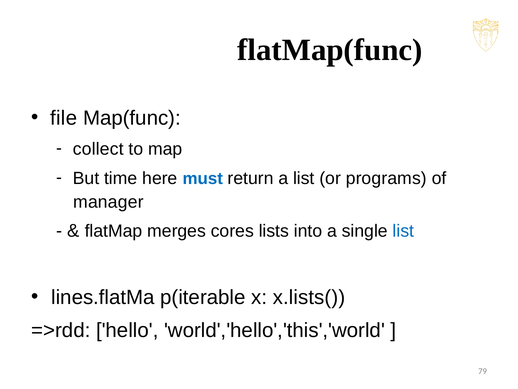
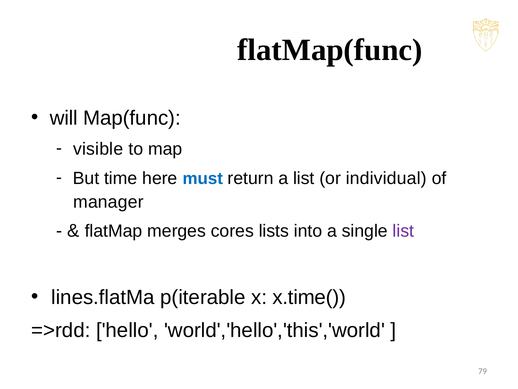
file: file -> will
collect: collect -> visible
programs: programs -> individual
list at (403, 231) colour: blue -> purple
x.lists(: x.lists( -> x.time(
